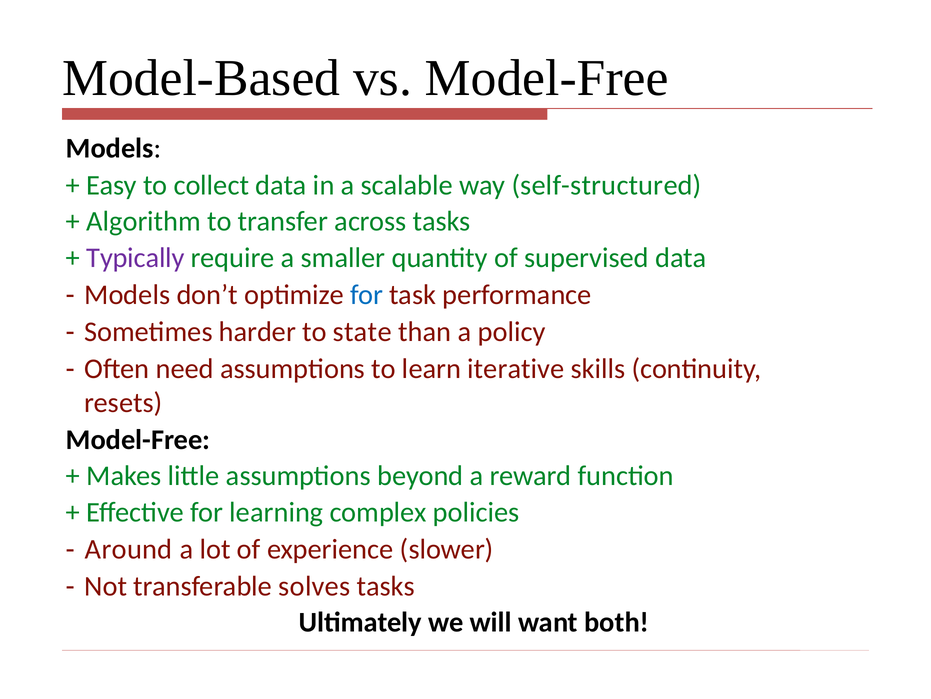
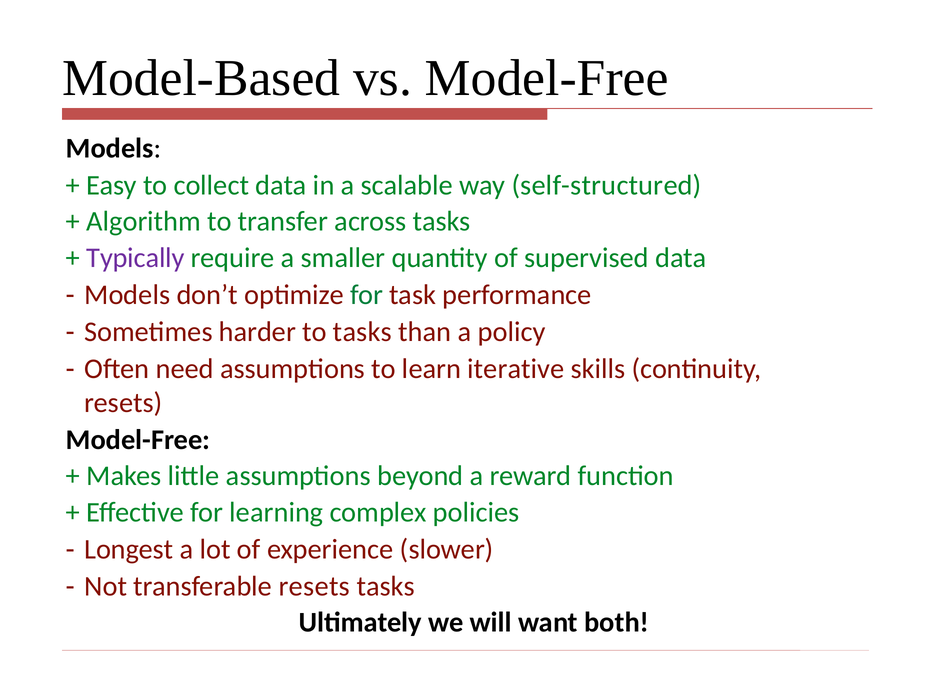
for at (367, 295) colour: blue -> green
to state: state -> tasks
Around: Around -> Longest
transferable solves: solves -> resets
